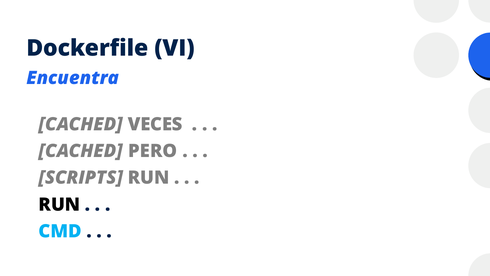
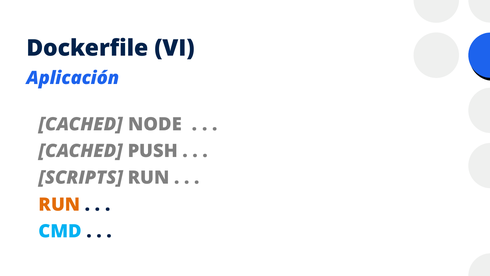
Encuentra: Encuentra -> Aplicación
VECES: VECES -> NODE
PERO: PERO -> PUSH
RUN at (59, 204) colour: black -> orange
